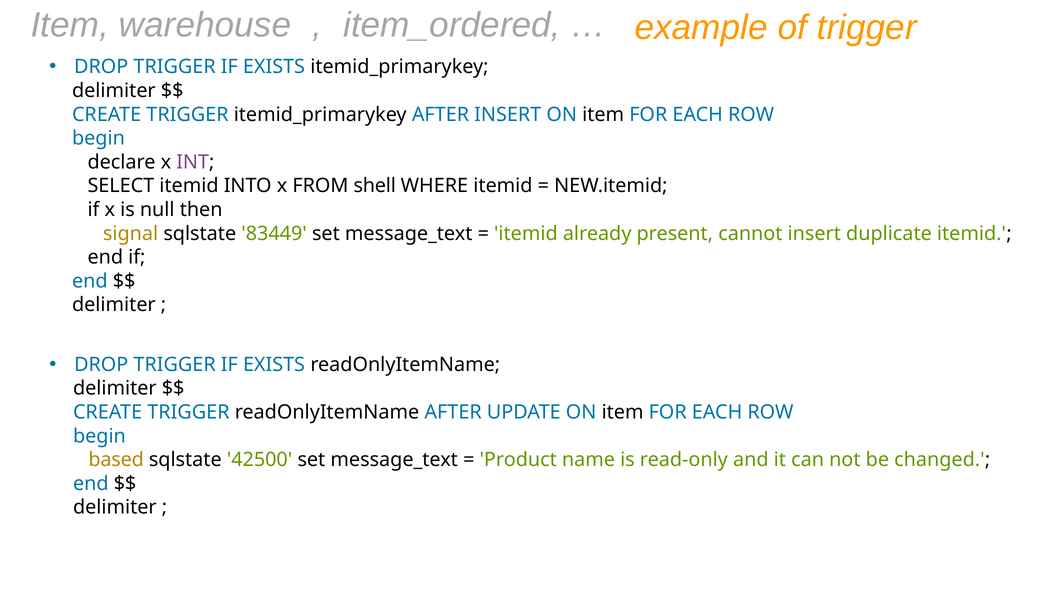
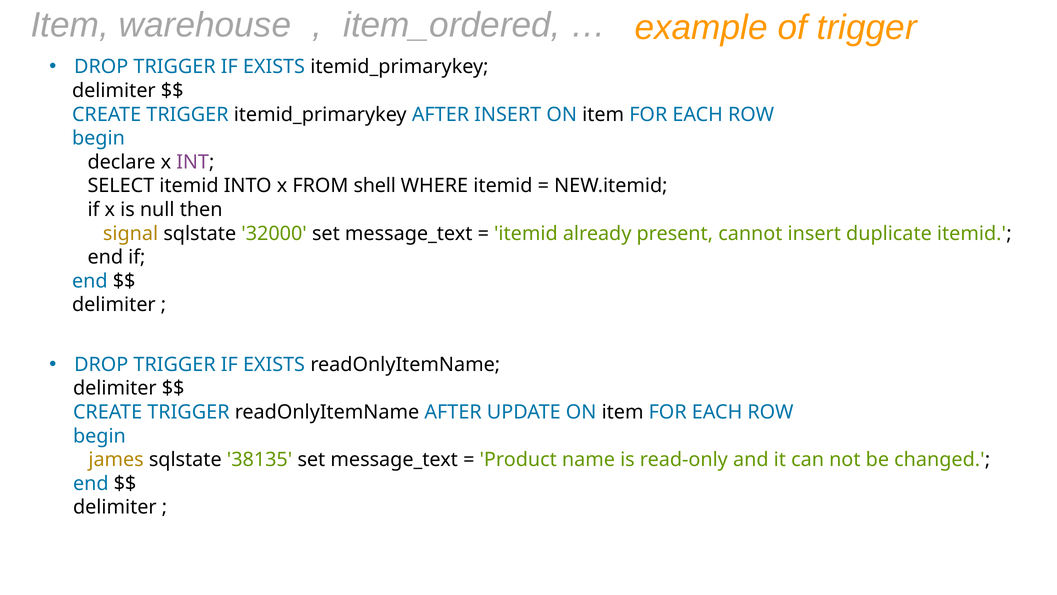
83449: 83449 -> 32000
based: based -> james
42500: 42500 -> 38135
